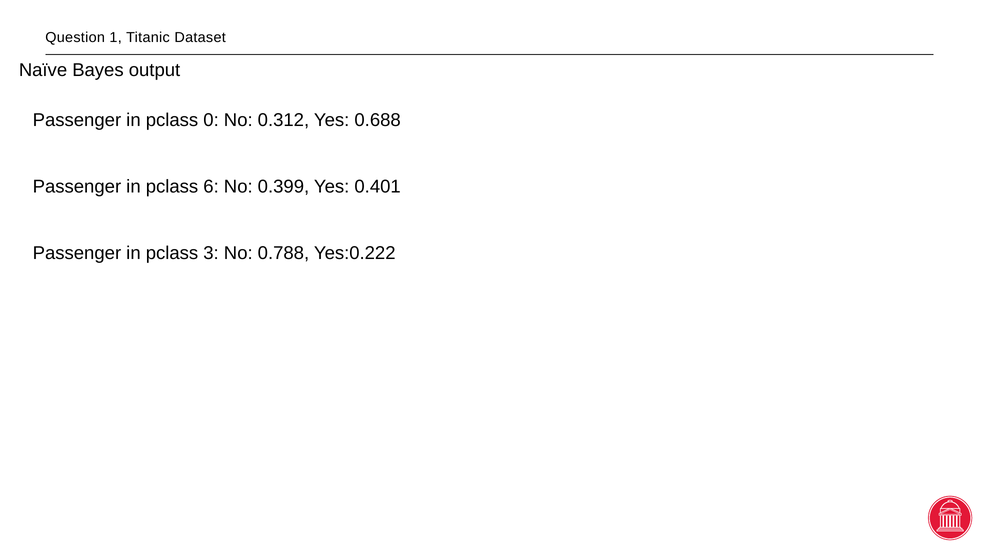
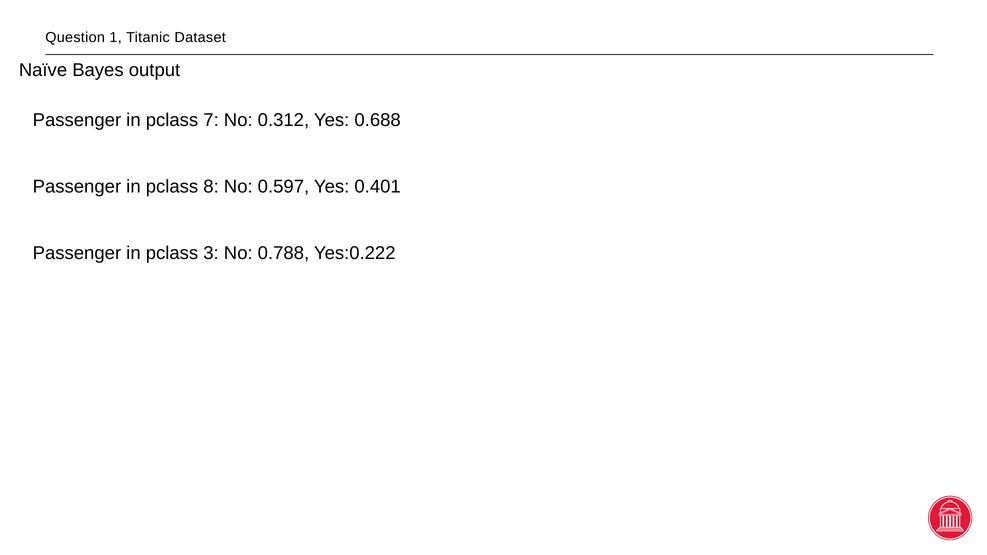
0: 0 -> 7
6: 6 -> 8
0.399: 0.399 -> 0.597
